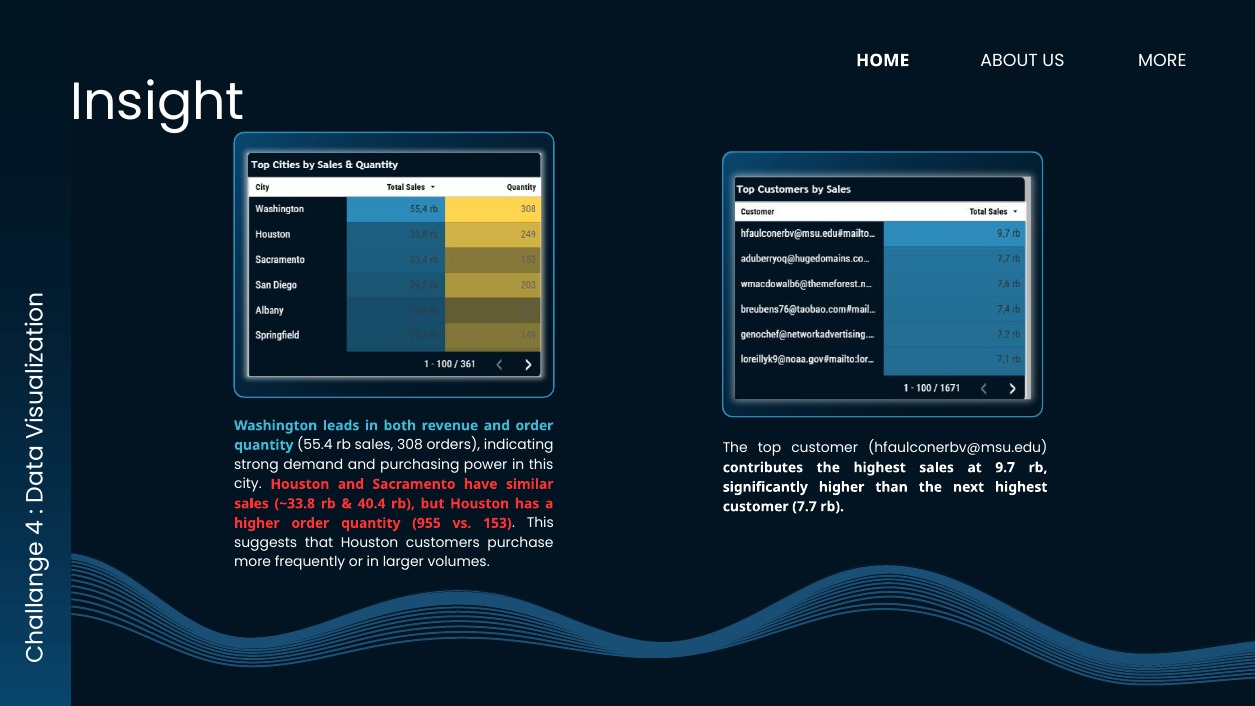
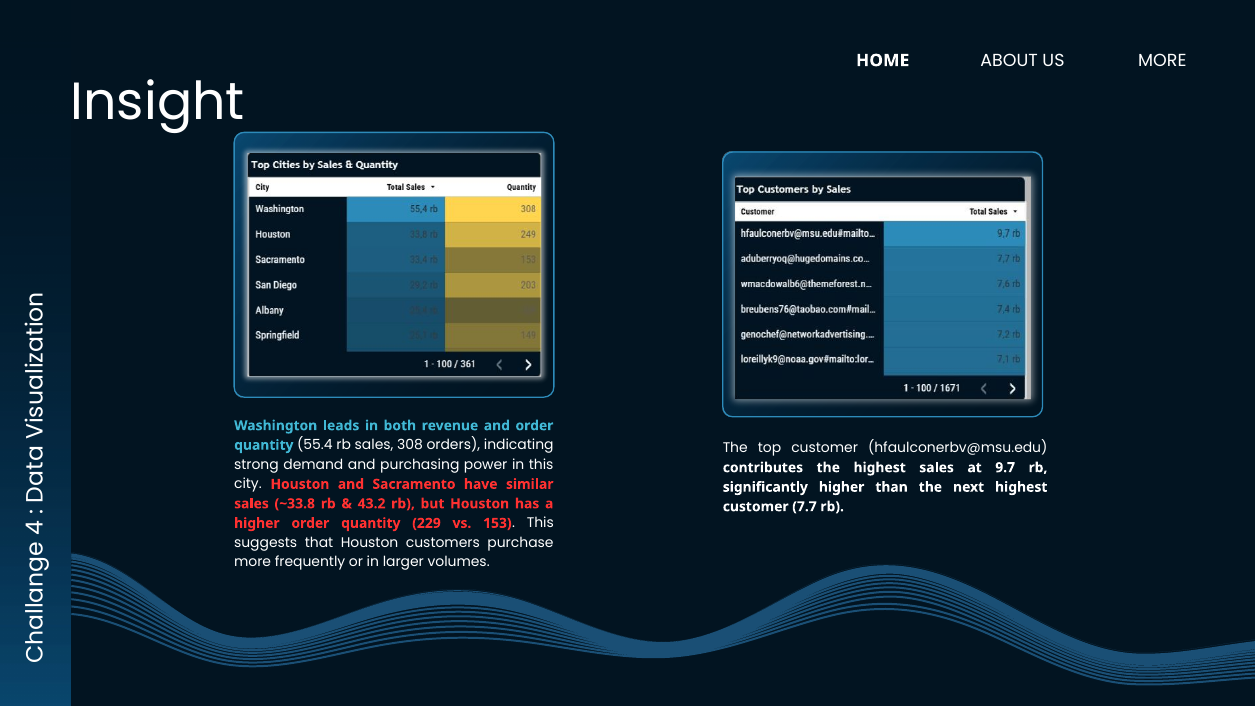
40.4: 40.4 -> 43.2
955: 955 -> 229
